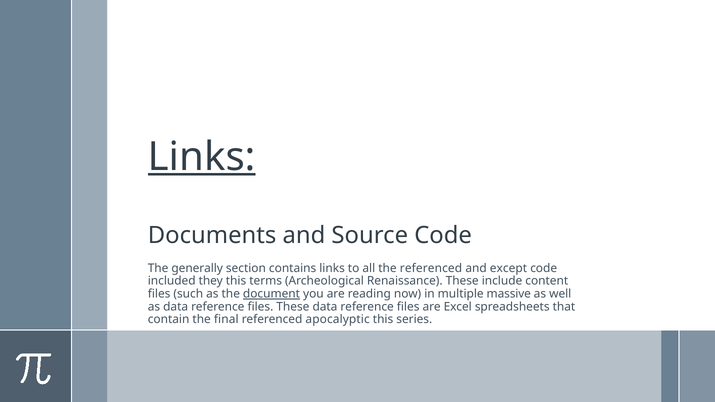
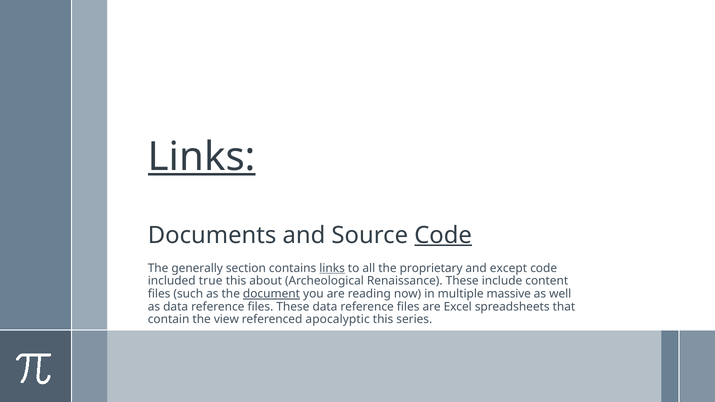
Code at (443, 235) underline: none -> present
links at (332, 268) underline: none -> present
the referenced: referenced -> proprietary
they: they -> true
terms: terms -> about
final: final -> view
